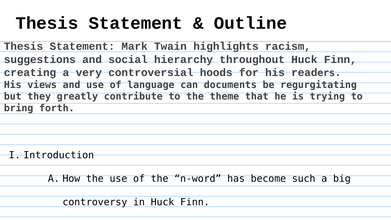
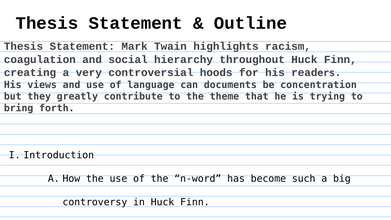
suggestions: suggestions -> coagulation
regurgitating: regurgitating -> concentration
